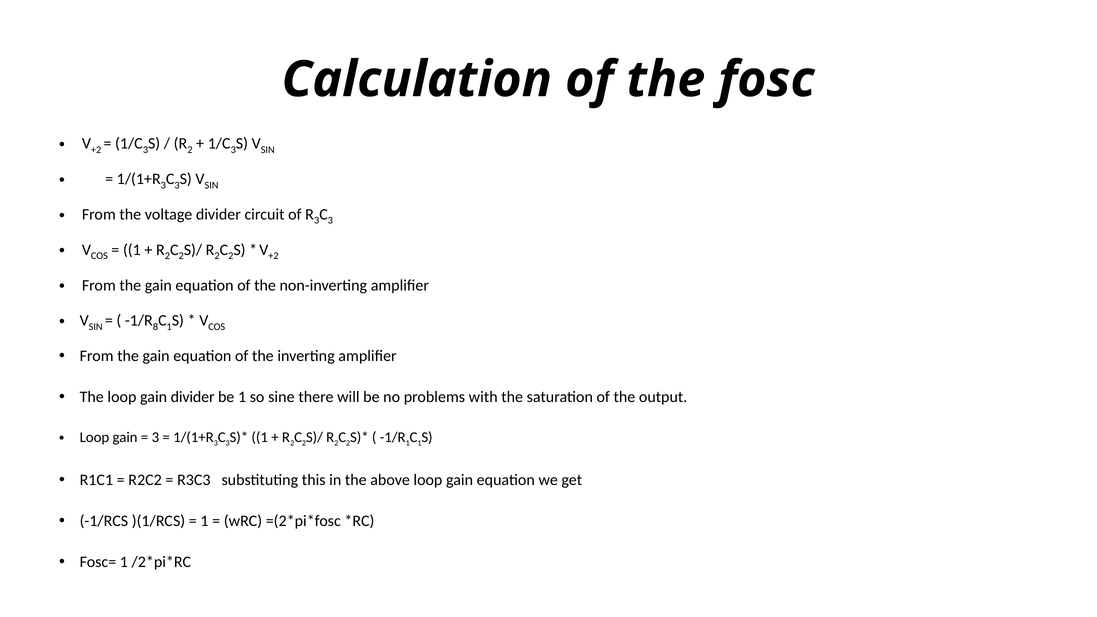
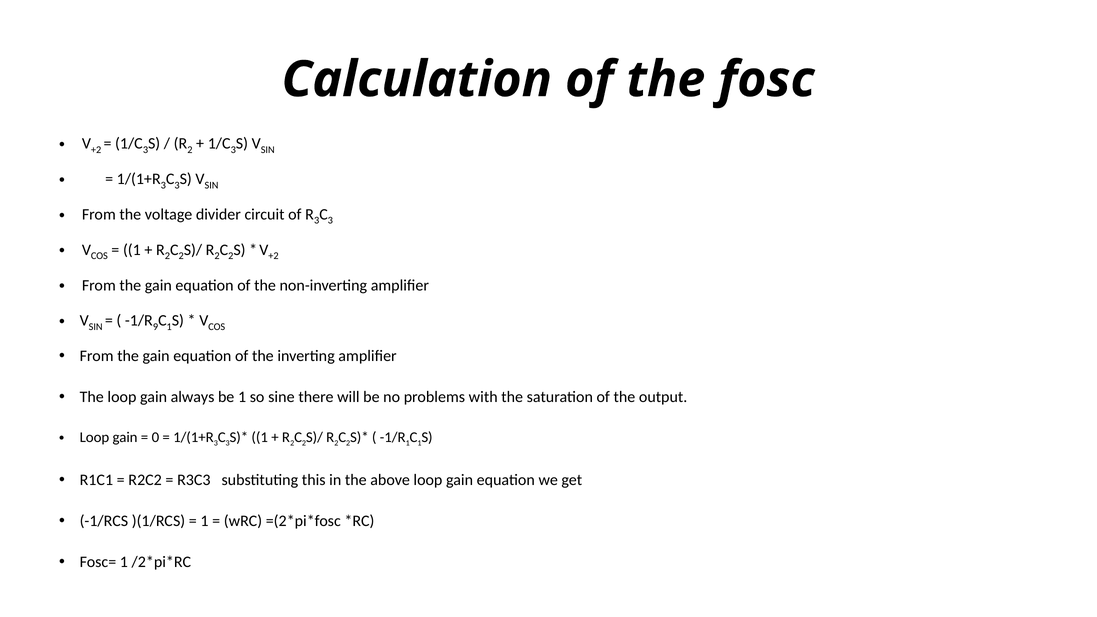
8: 8 -> 9
gain divider: divider -> always
3 at (155, 437): 3 -> 0
